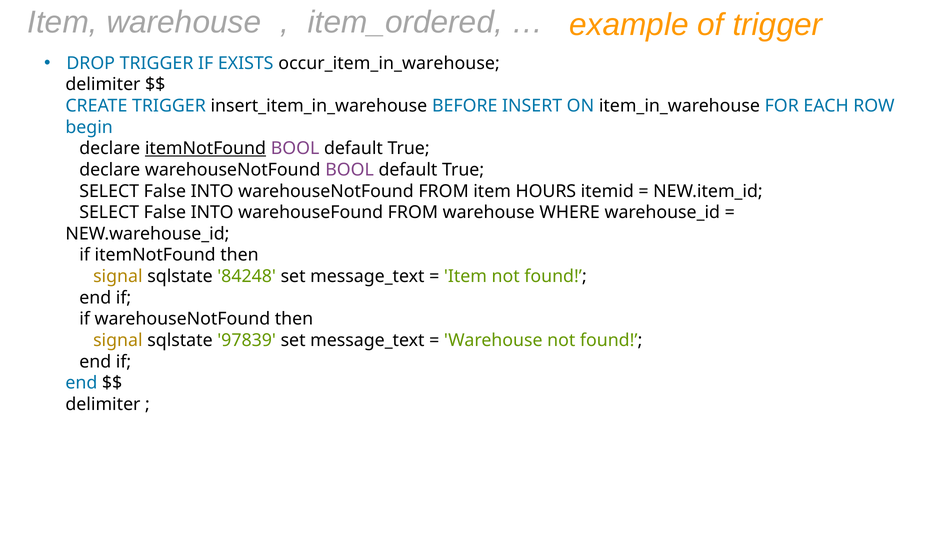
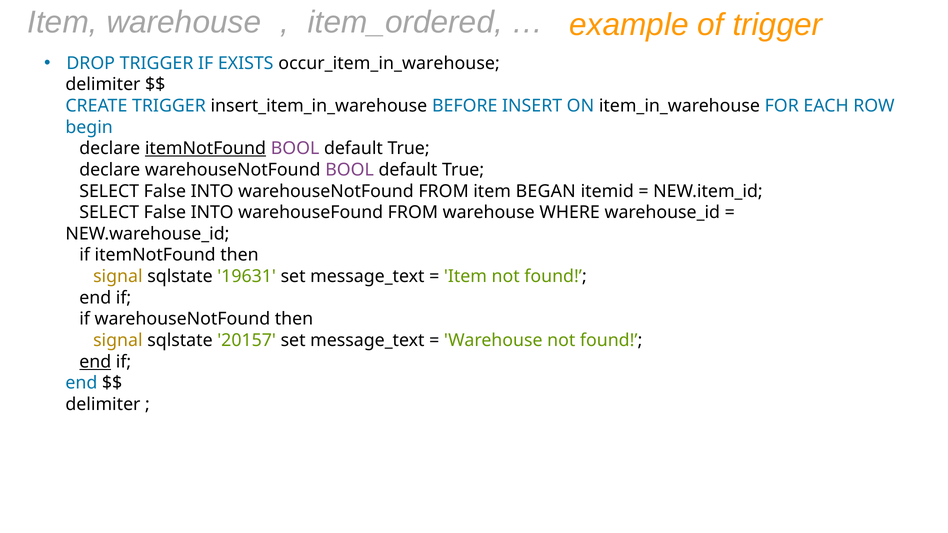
HOURS: HOURS -> BEGAN
84248: 84248 -> 19631
97839: 97839 -> 20157
end at (95, 362) underline: none -> present
